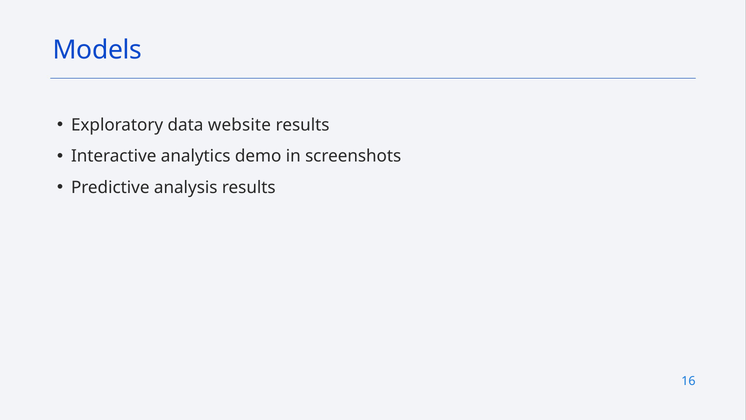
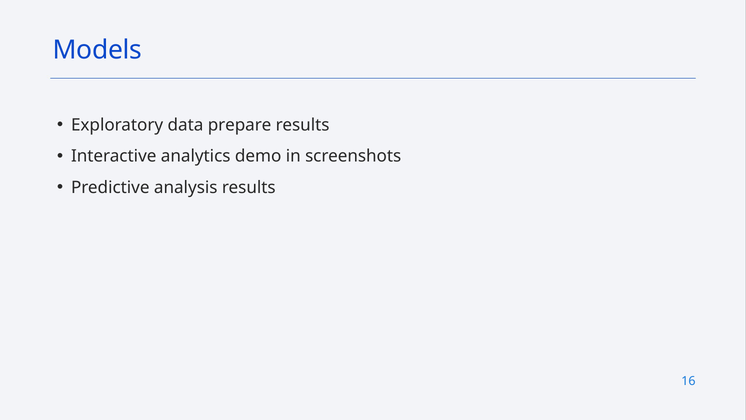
website: website -> prepare
